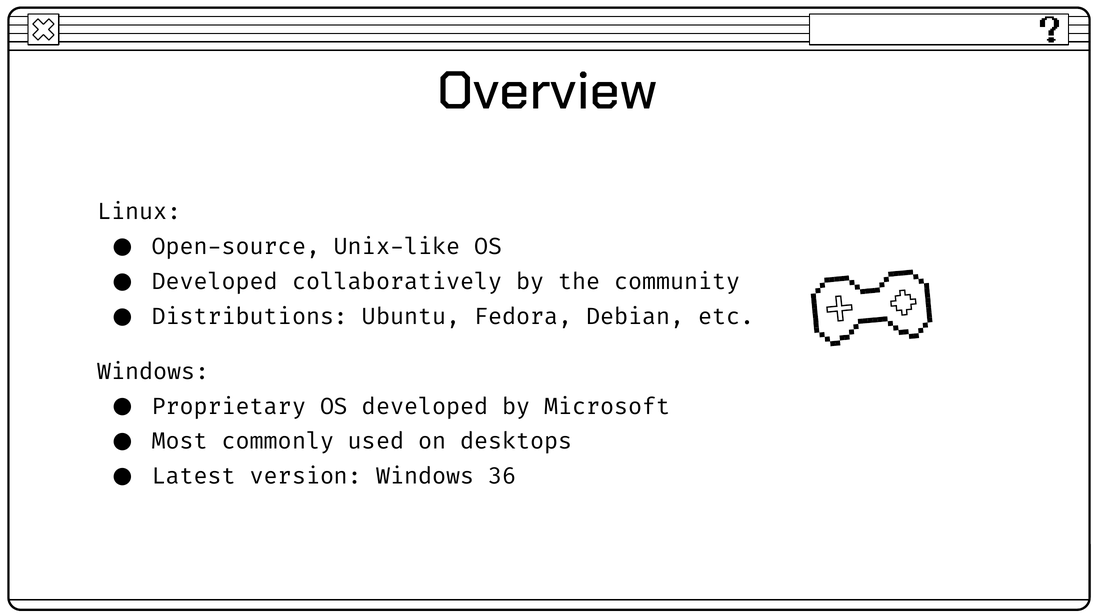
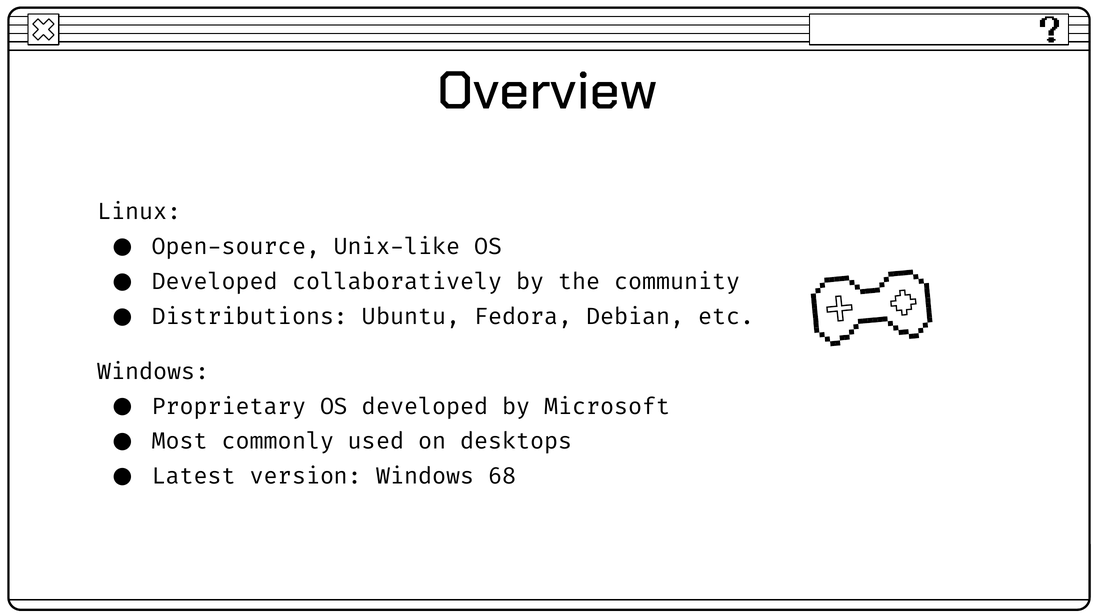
36: 36 -> 68
